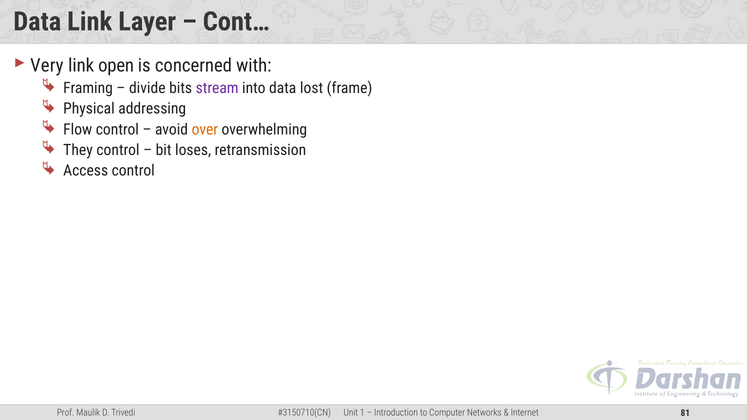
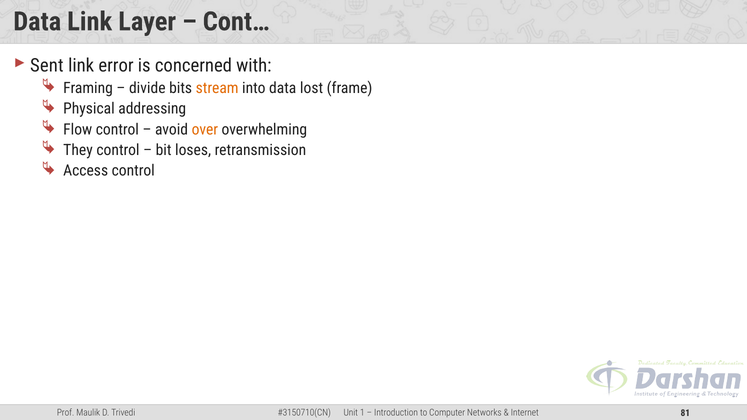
Very: Very -> Sent
open: open -> error
stream colour: purple -> orange
